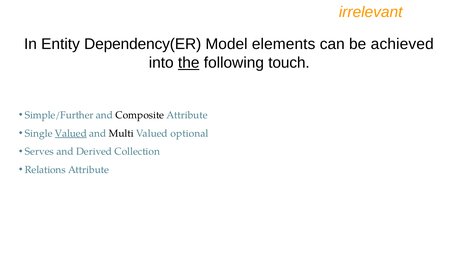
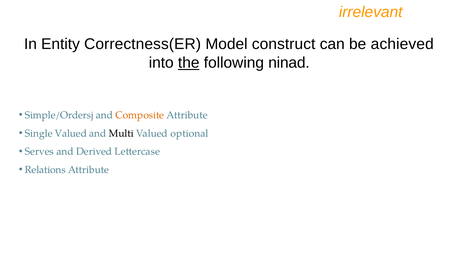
Dependency(ER: Dependency(ER -> Correctness(ER
elements: elements -> construct
touch: touch -> ninad
Simple/Further: Simple/Further -> Simple/Ordersj
Composite colour: black -> orange
Valued at (71, 133) underline: present -> none
Collection: Collection -> Lettercase
